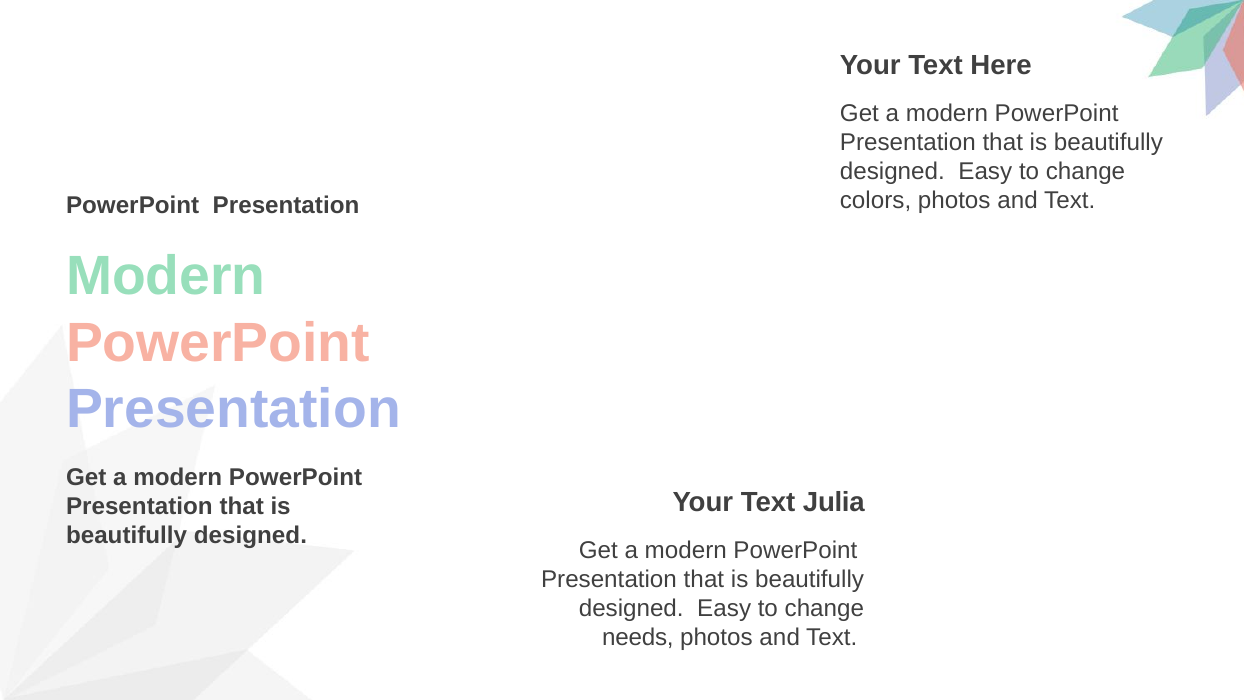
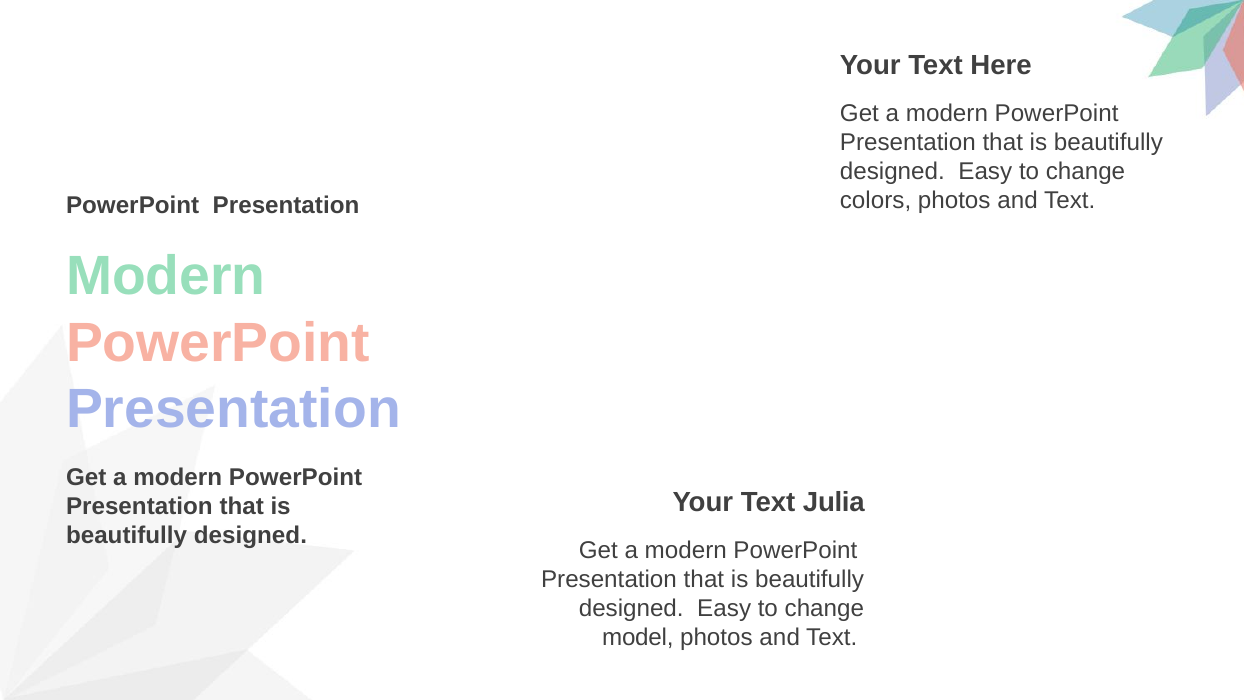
needs: needs -> model
